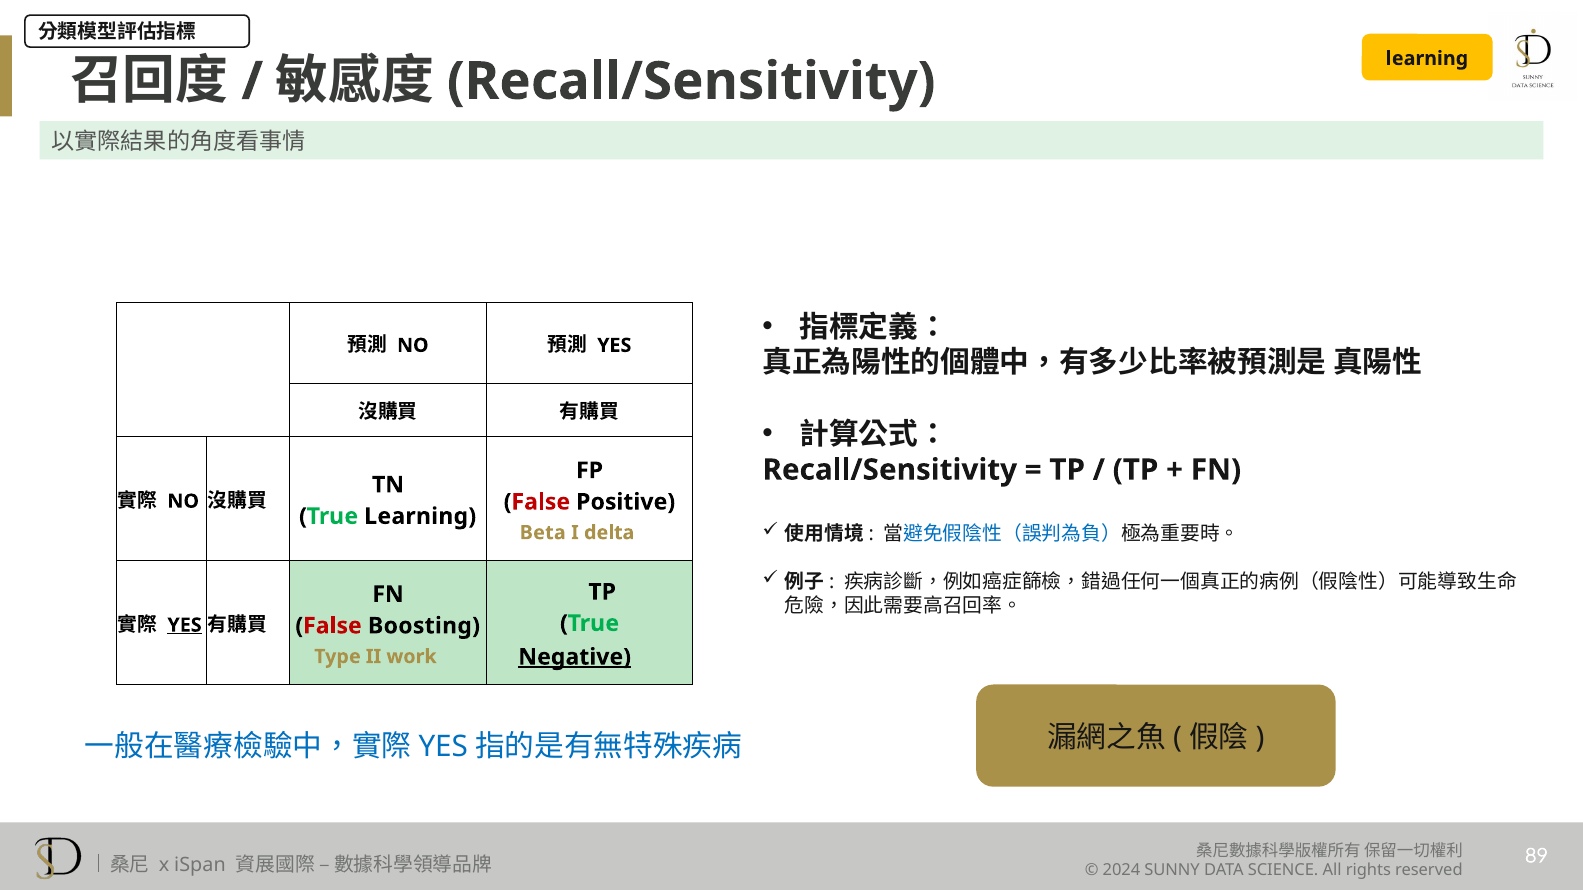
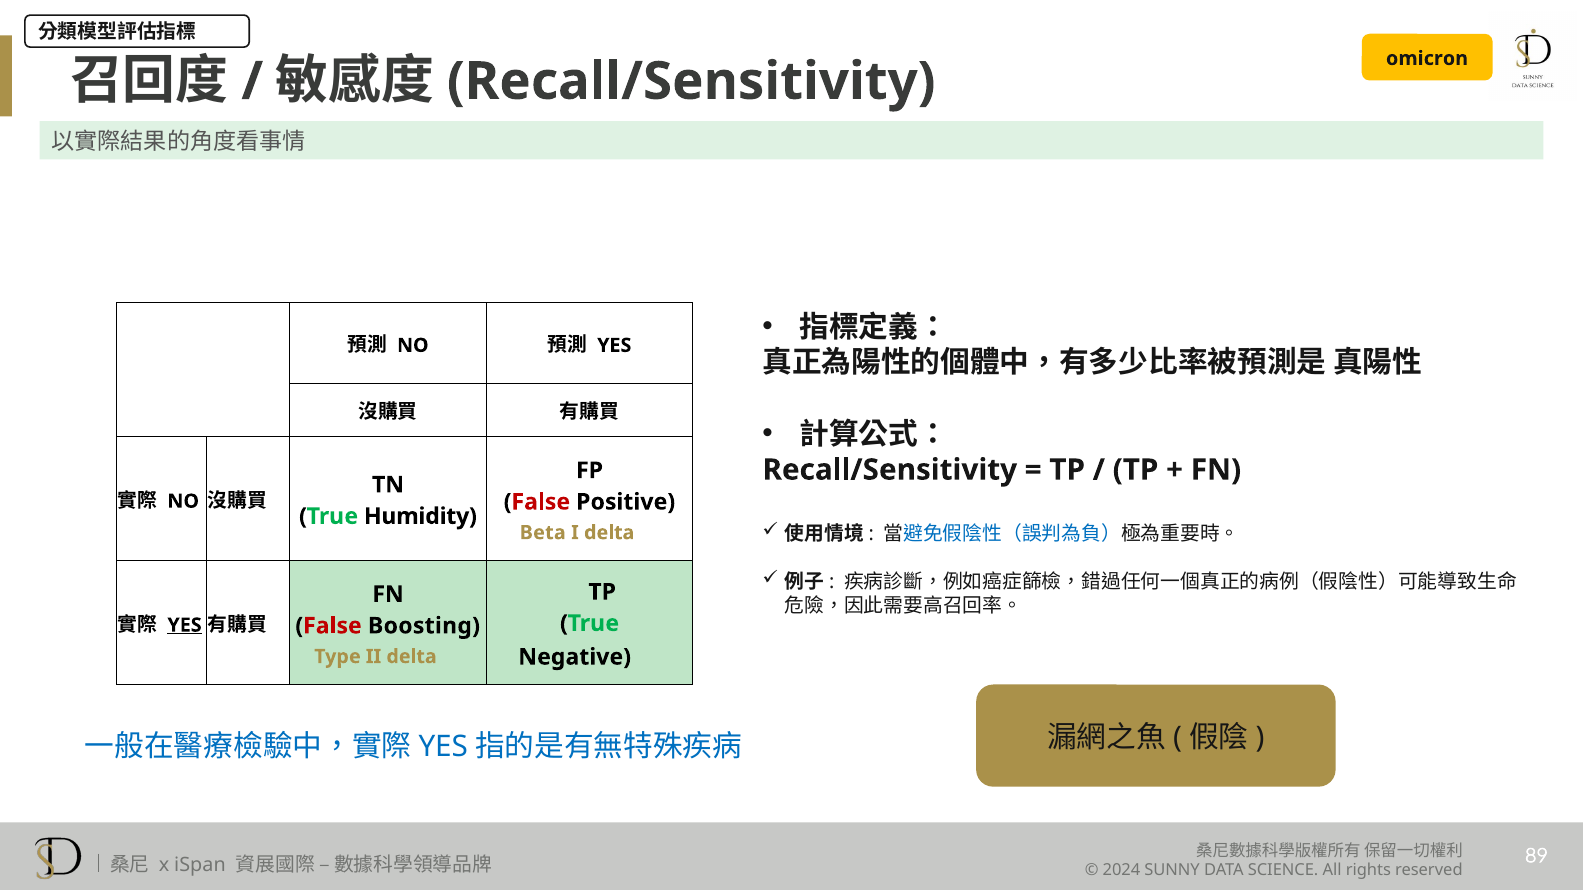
learning at (1427, 58): learning -> omicron
True Learning: Learning -> Humidity
Negative underline: present -> none
II work: work -> delta
